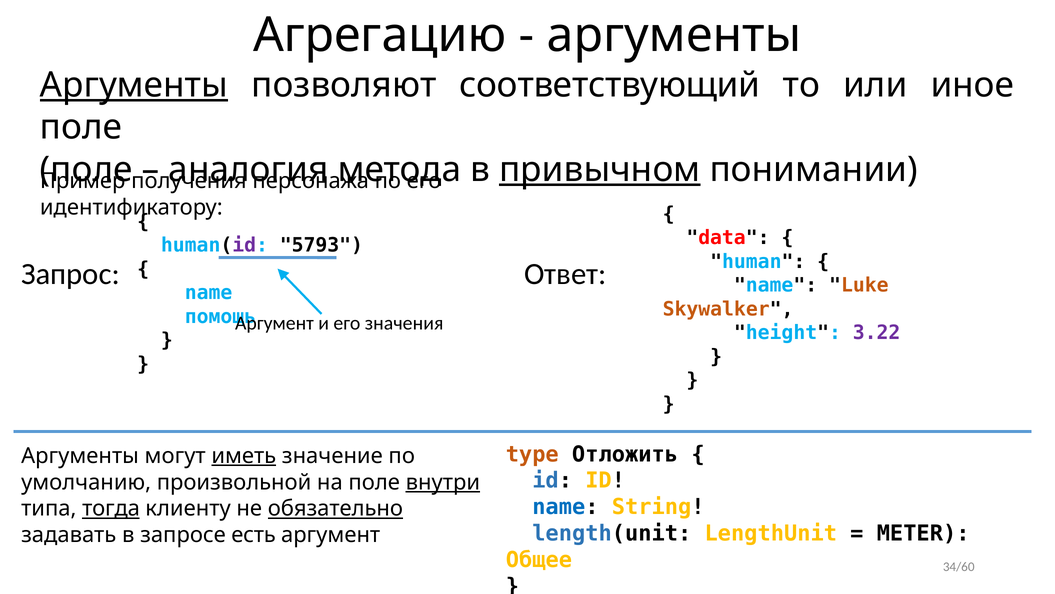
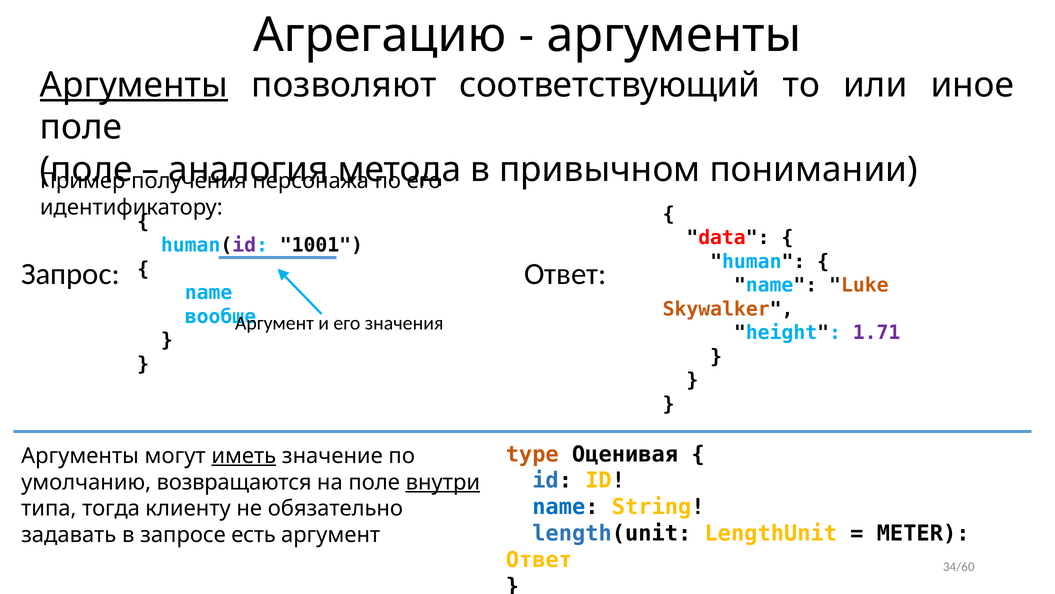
привычном underline: present -> none
5793: 5793 -> 1001
помощь: помощь -> вообще
3.22: 3.22 -> 1.71
Отложить: Отложить -> Оценивая
произвольной: произвольной -> возвращаются
тогда underline: present -> none
обязательно underline: present -> none
Общее at (539, 559): Общее -> Ответ
